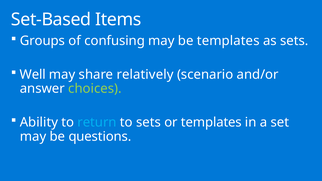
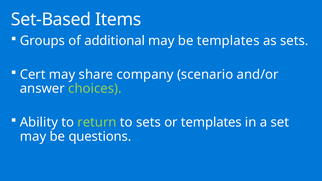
confusing: confusing -> additional
Well: Well -> Cert
relatively: relatively -> company
return colour: light blue -> light green
